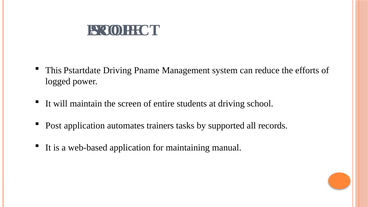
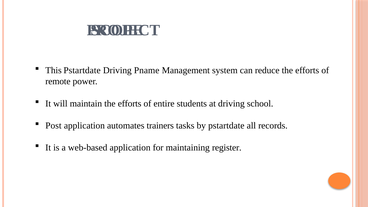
logged: logged -> remote
maintain the screen: screen -> efforts
by supported: supported -> pstartdate
manual: manual -> register
